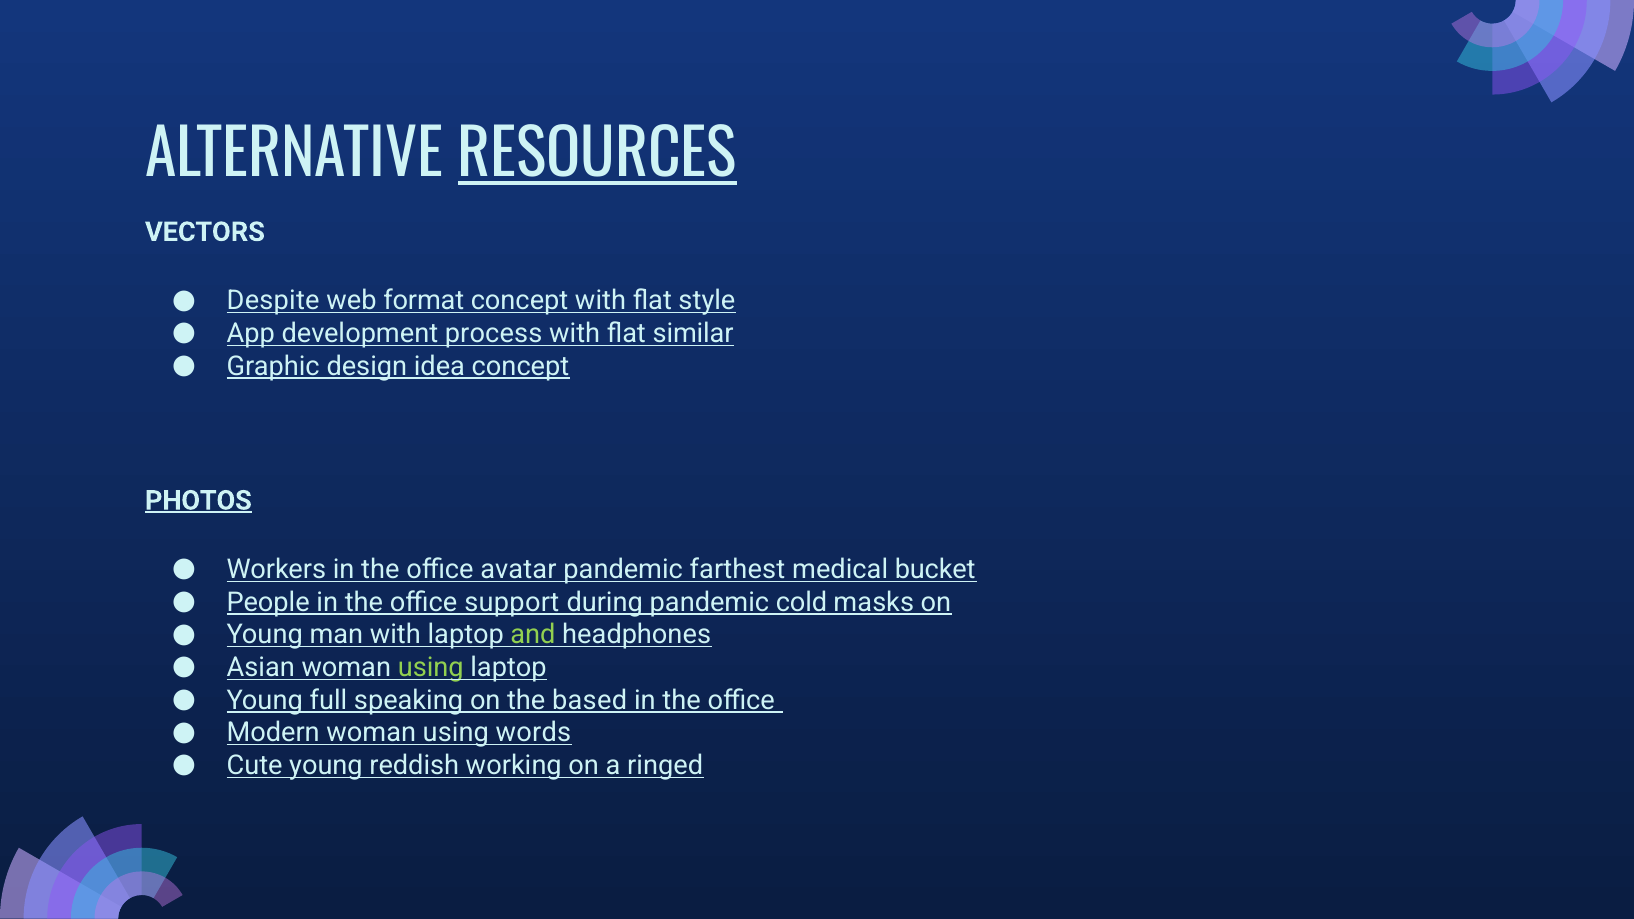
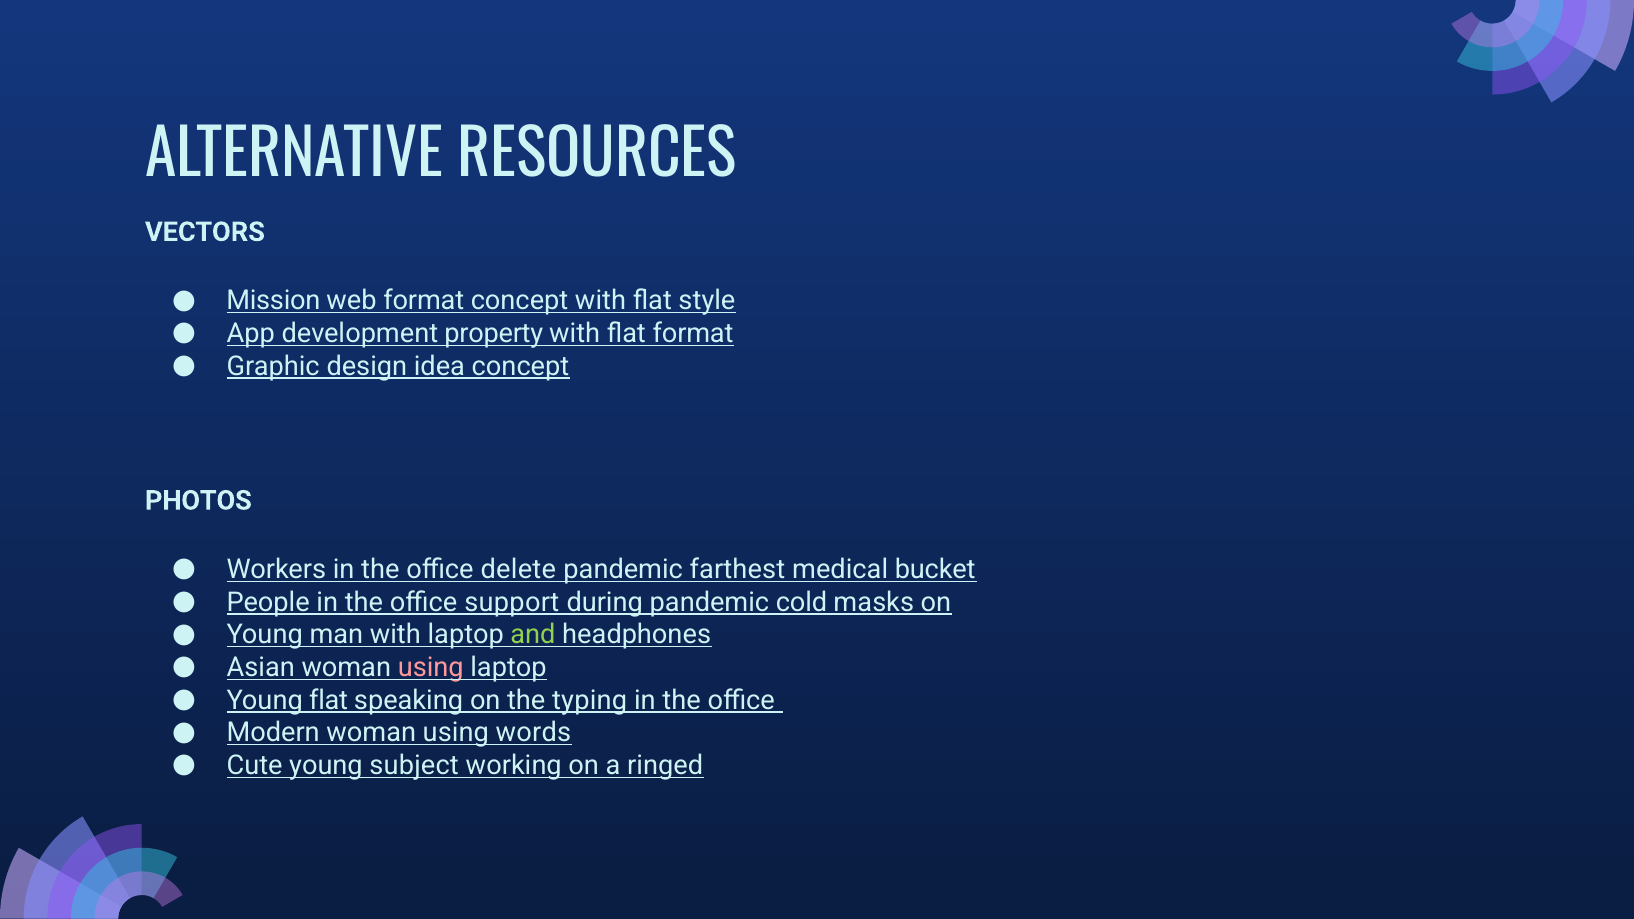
RESOURCES underline: present -> none
Despite: Despite -> Mission
process: process -> property
flat similar: similar -> format
PHOTOS underline: present -> none
avatar: avatar -> delete
using at (431, 668) colour: light green -> pink
Young full: full -> flat
based: based -> typing
reddish: reddish -> subject
